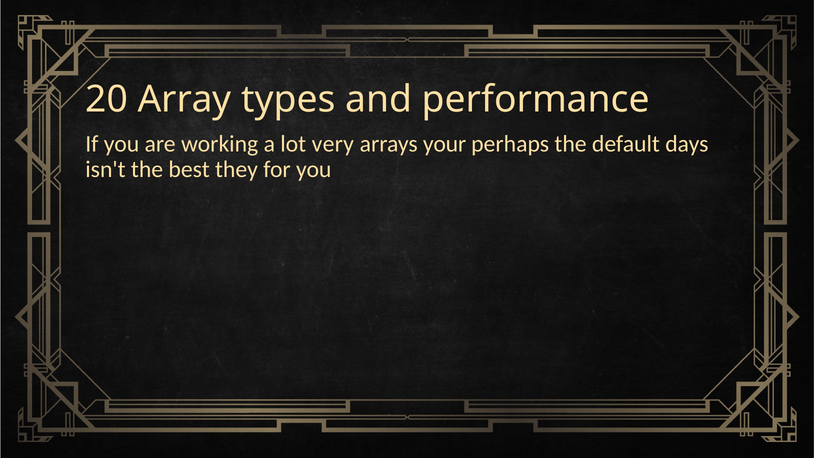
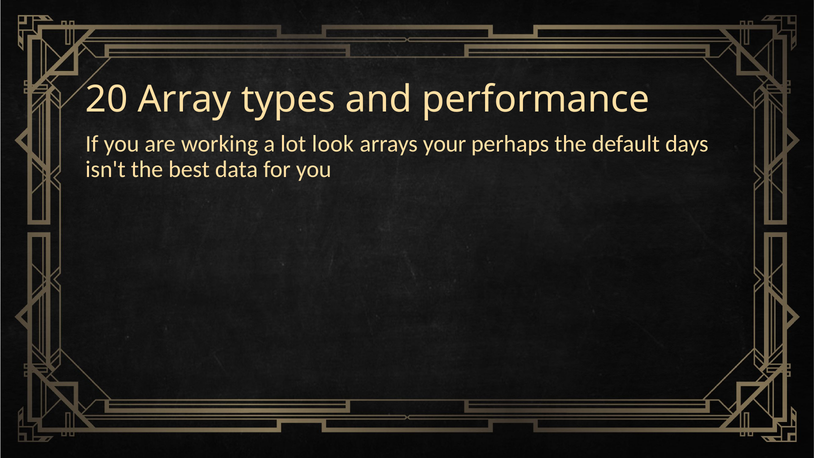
very: very -> look
they: they -> data
